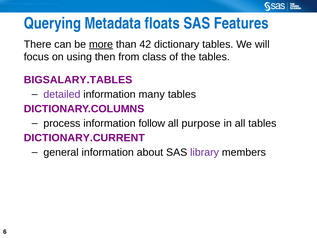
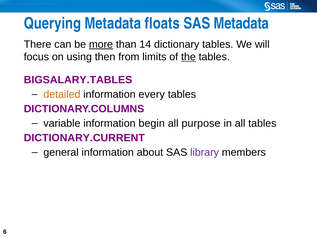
SAS Features: Features -> Metadata
42: 42 -> 14
class: class -> limits
the underline: none -> present
detailed colour: purple -> orange
many: many -> every
process: process -> variable
follow: follow -> begin
